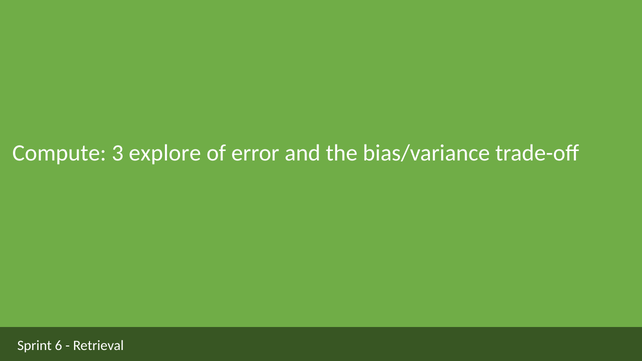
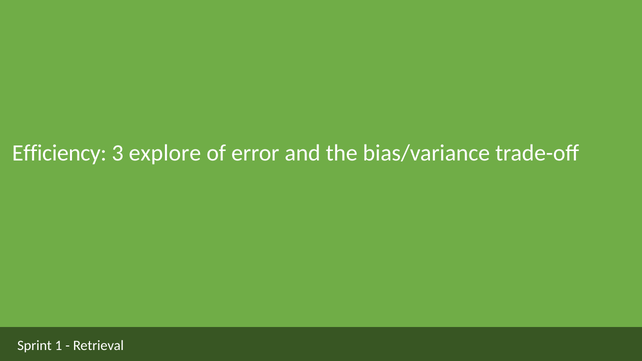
Compute: Compute -> Efficiency
6: 6 -> 1
